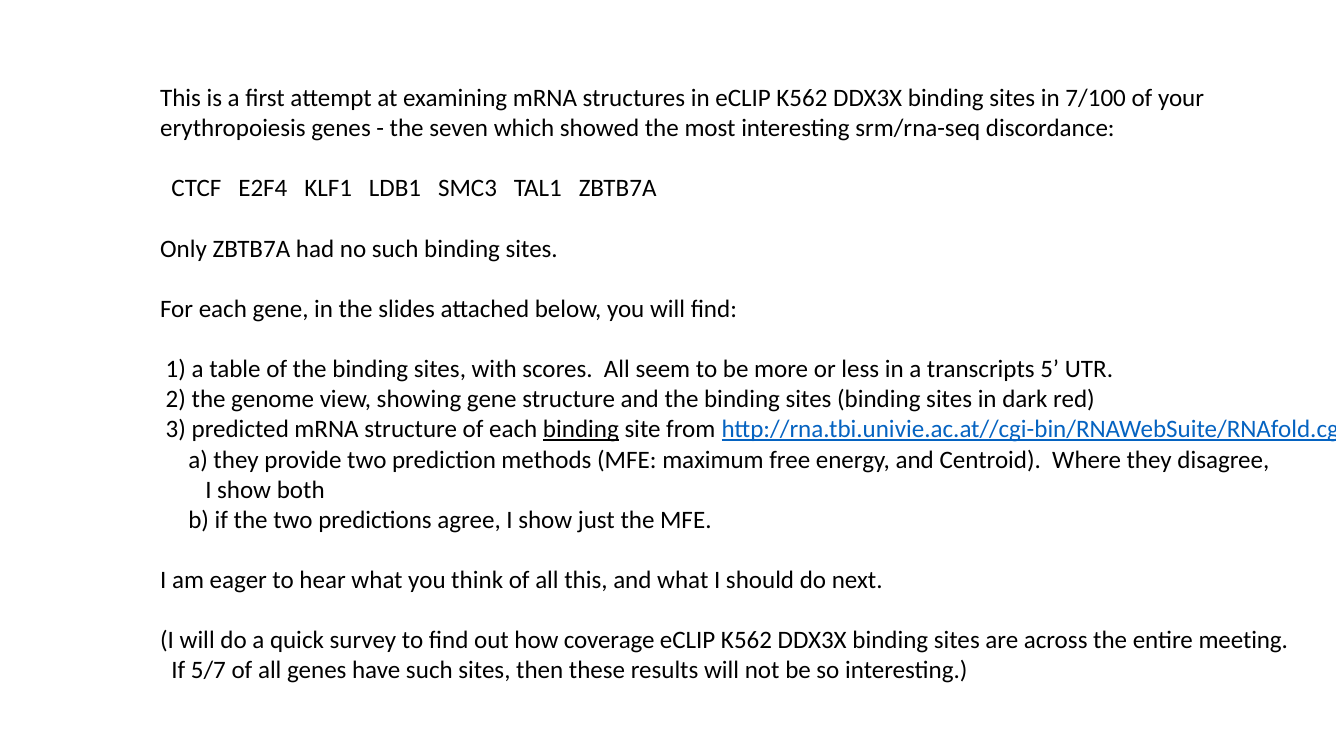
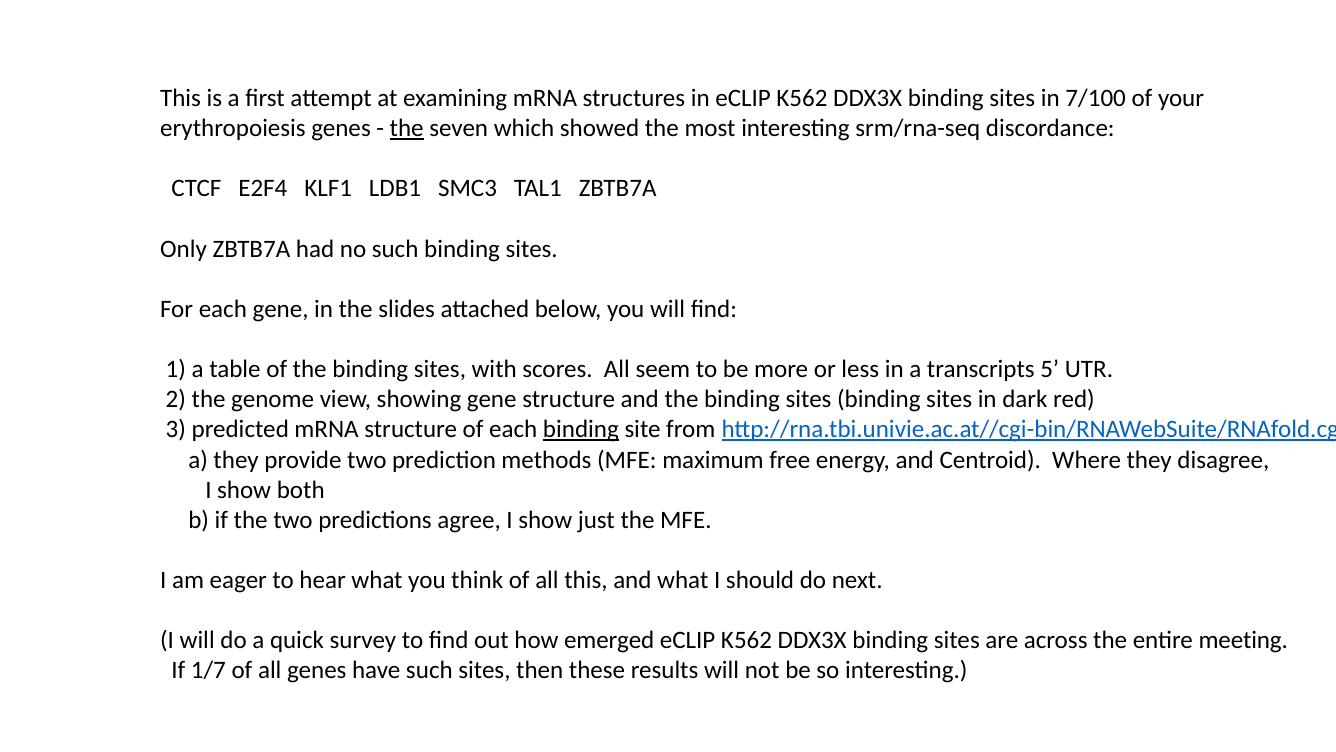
the at (407, 128) underline: none -> present
coverage: coverage -> emerged
5/7: 5/7 -> 1/7
